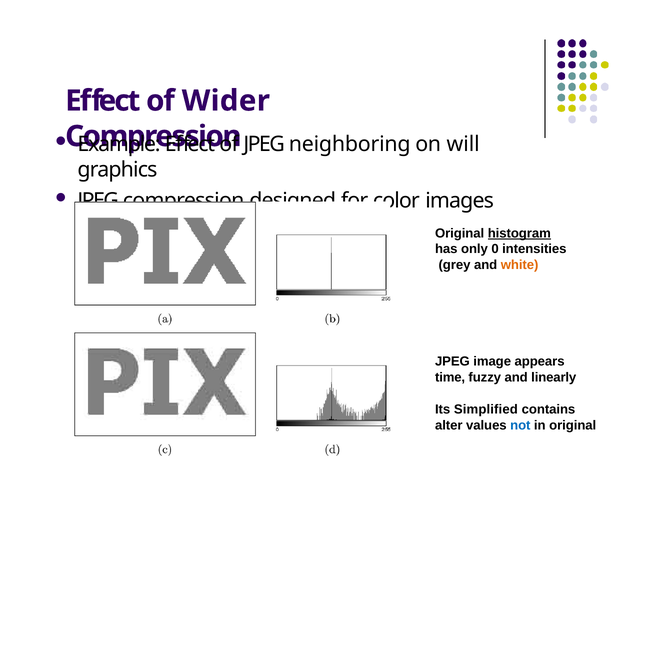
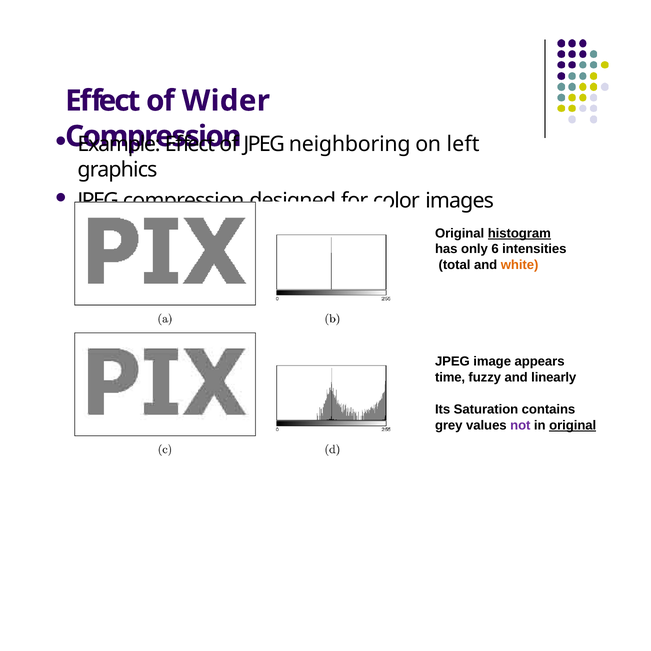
will: will -> left
0: 0 -> 6
grey: grey -> total
Simplified: Simplified -> Saturation
alter: alter -> grey
not colour: blue -> purple
original at (573, 425) underline: none -> present
